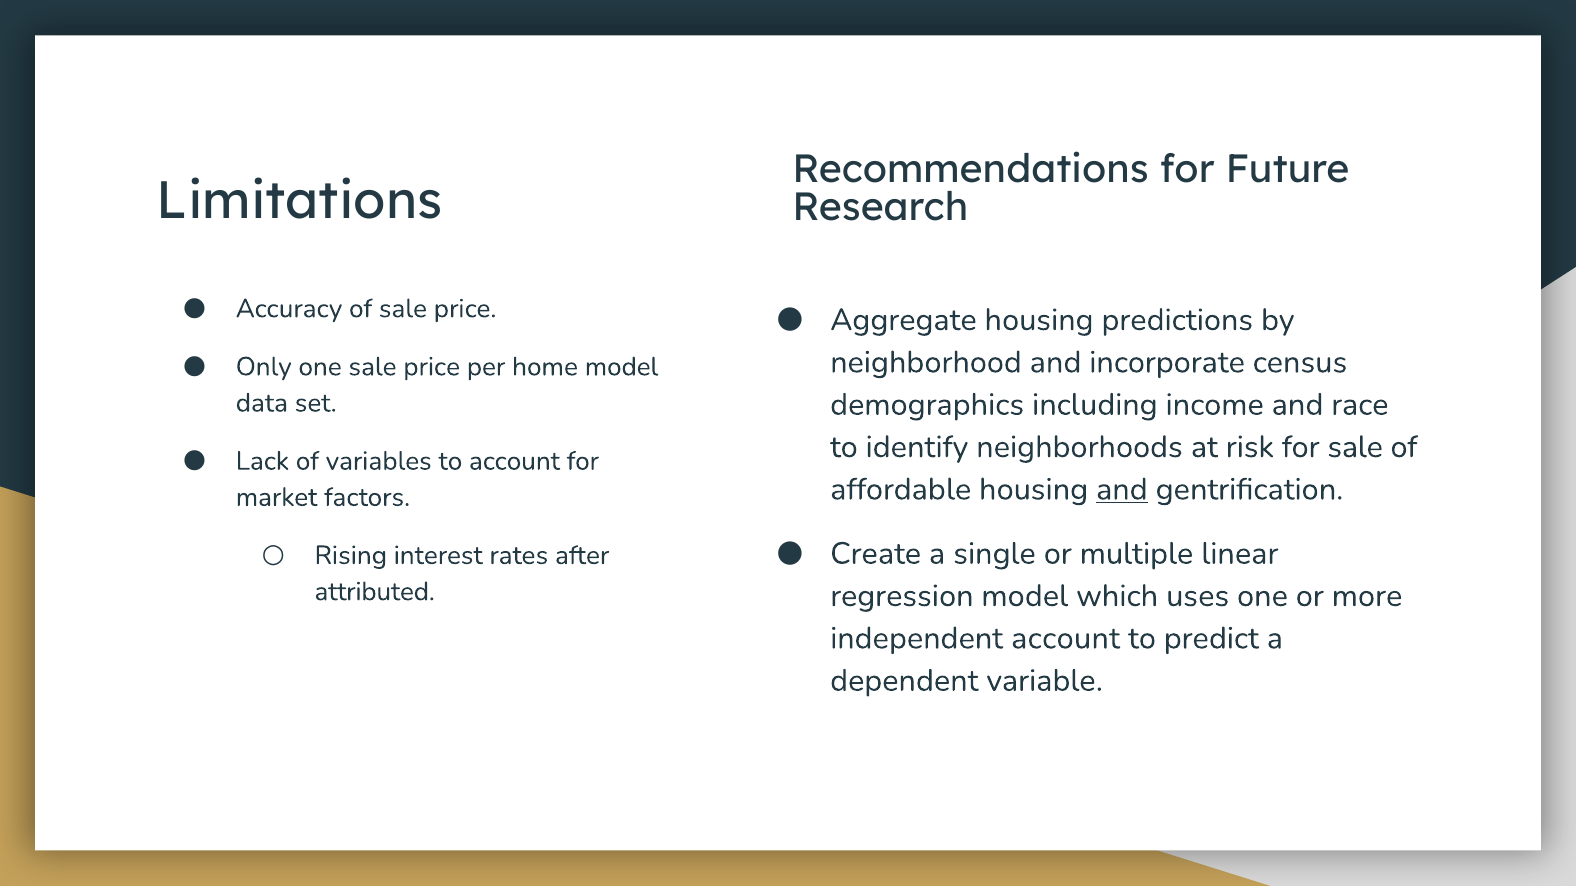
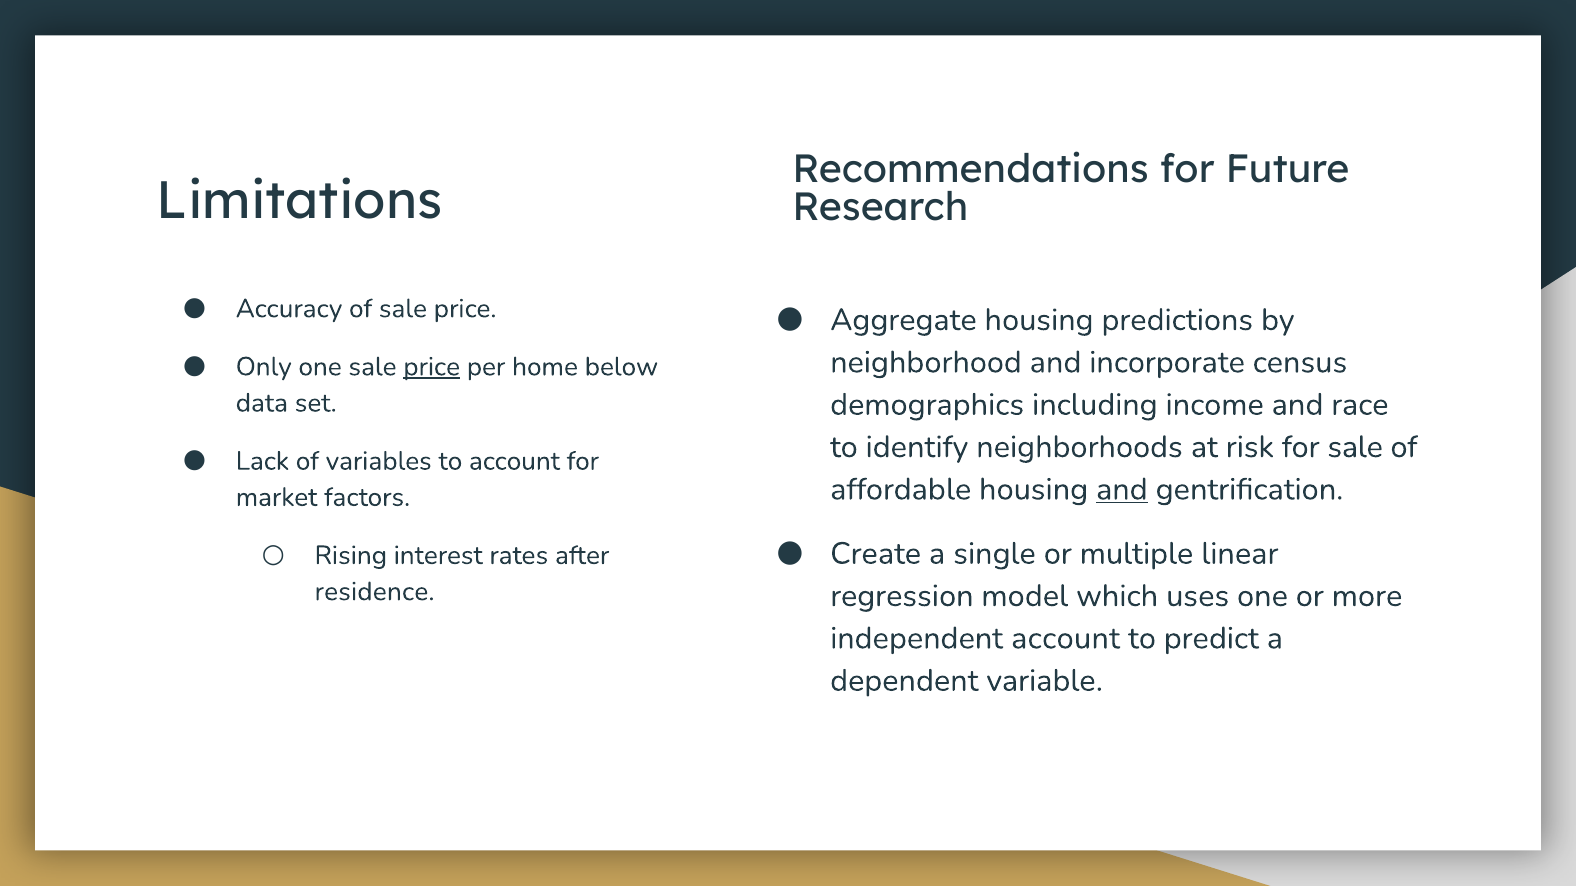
price at (432, 367) underline: none -> present
home model: model -> below
attributed: attributed -> residence
